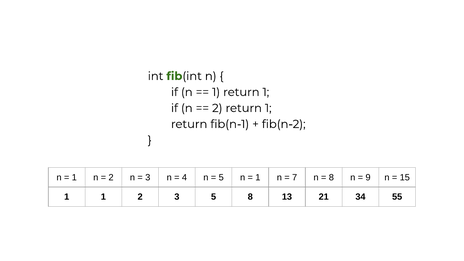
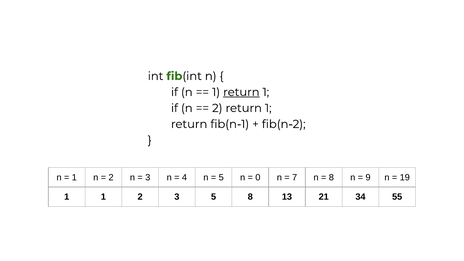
return at (241, 92) underline: none -> present
1 at (258, 177): 1 -> 0
15: 15 -> 19
